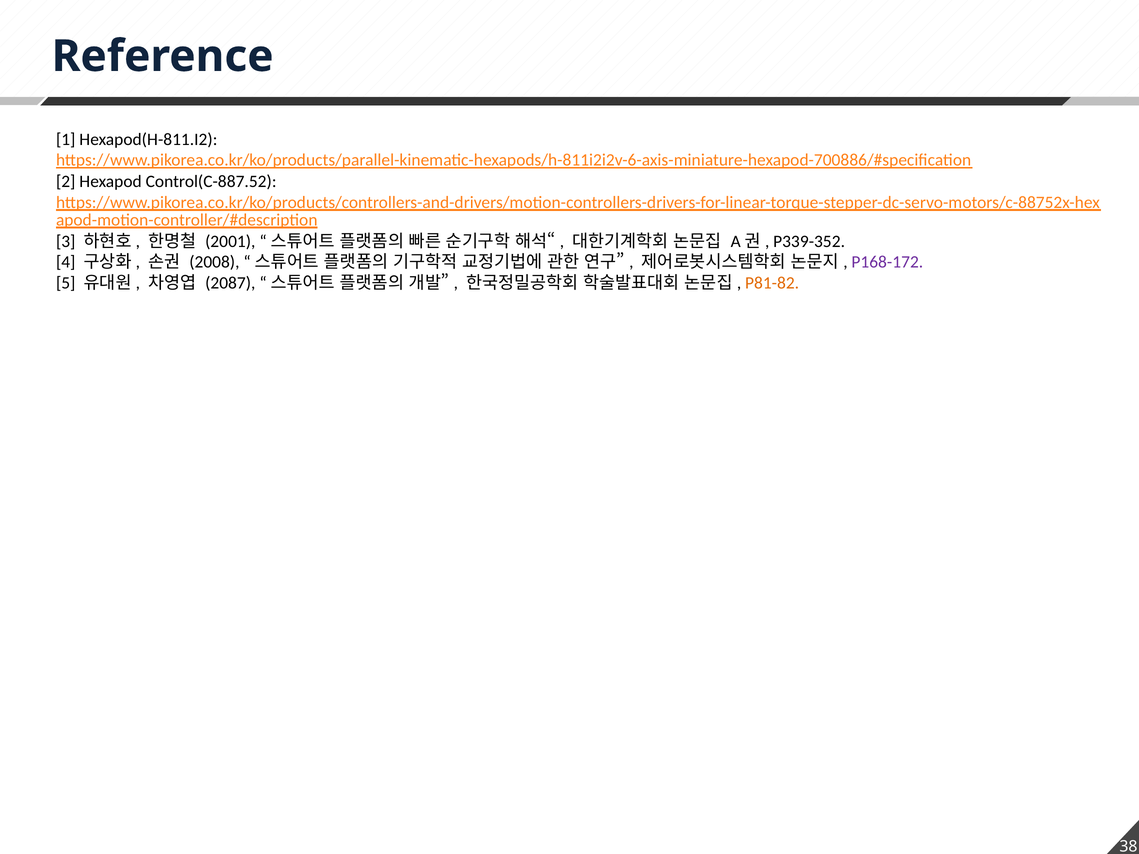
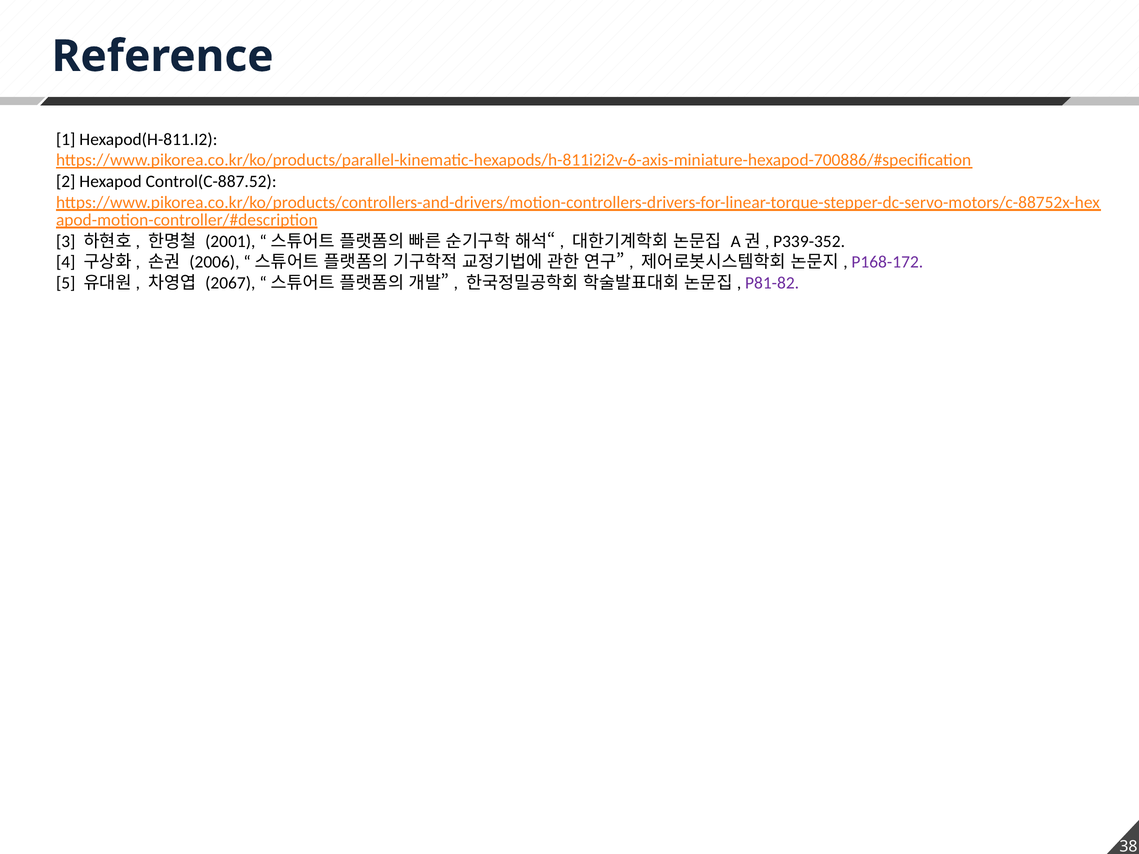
2008: 2008 -> 2006
2087: 2087 -> 2067
P81-82 colour: orange -> purple
